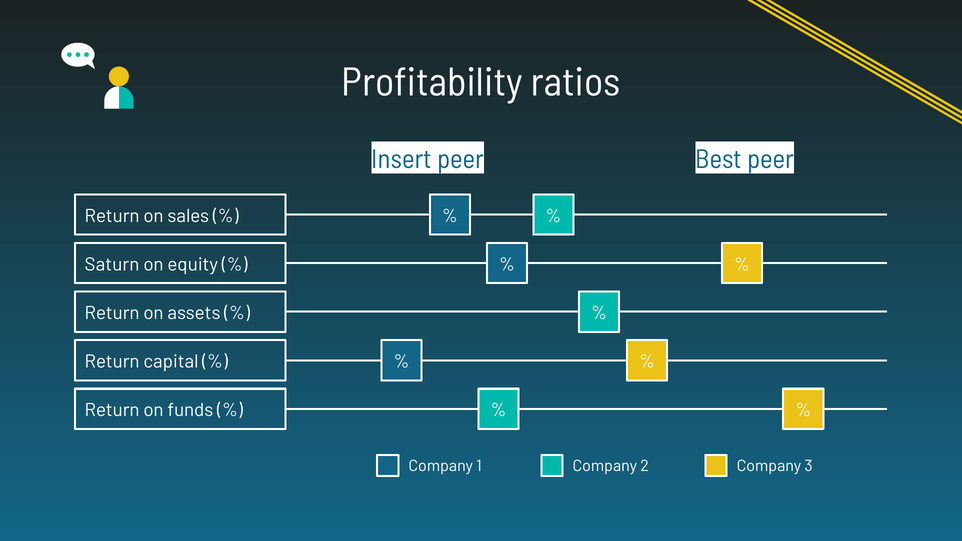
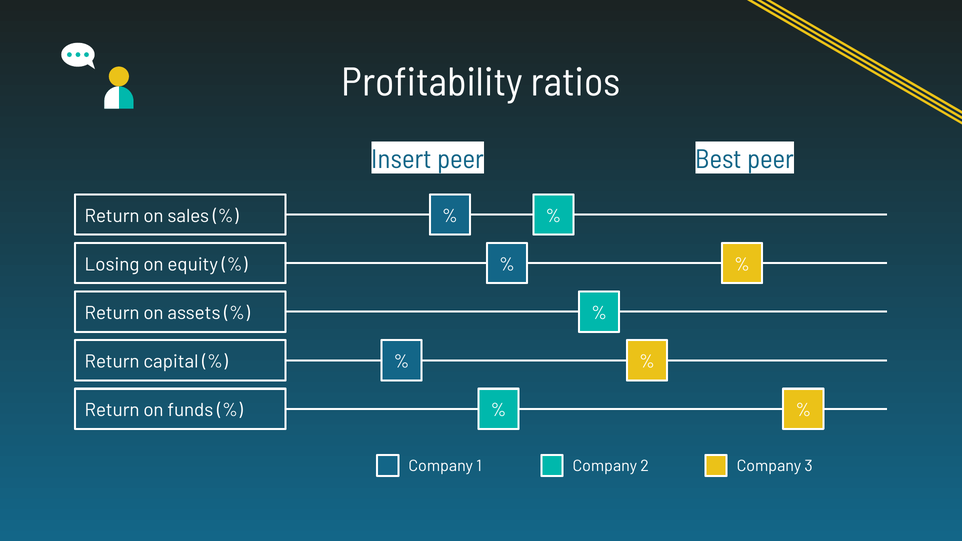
Saturn: Saturn -> Losing
